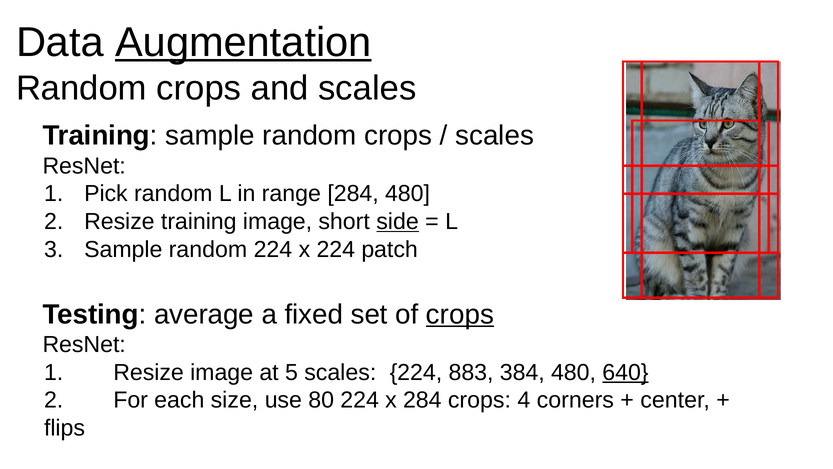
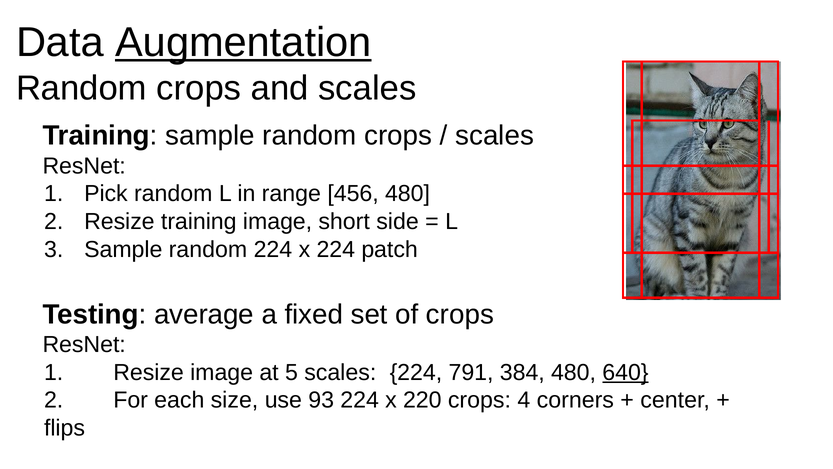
range 284: 284 -> 456
side underline: present -> none
crops at (460, 314) underline: present -> none
883: 883 -> 791
80: 80 -> 93
x 284: 284 -> 220
